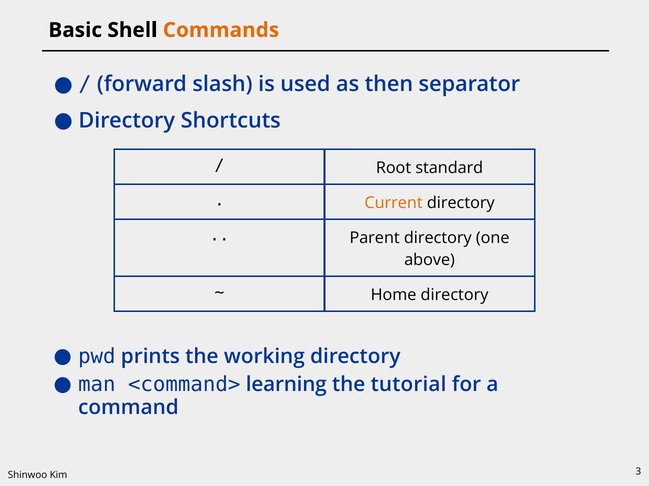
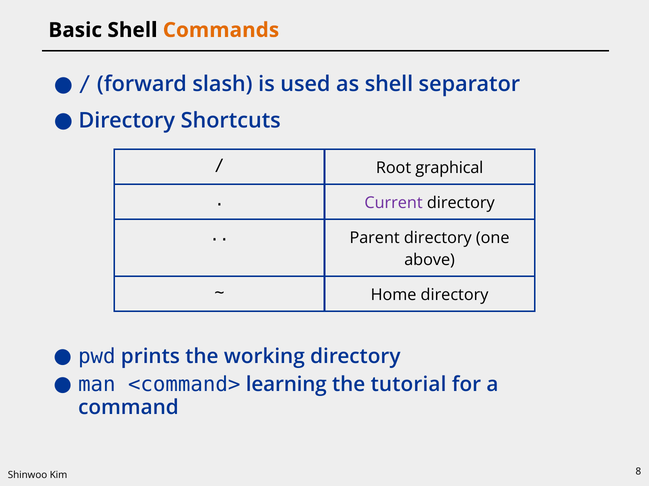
as then: then -> shell
standard: standard -> graphical
Current colour: orange -> purple
3: 3 -> 8
